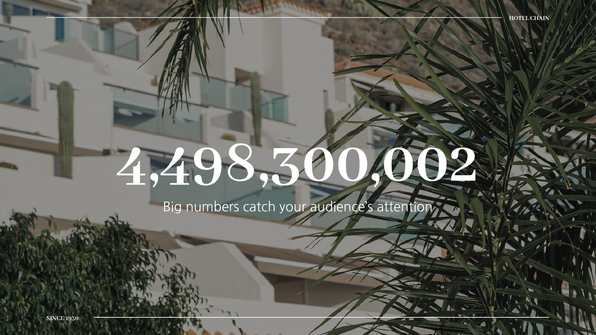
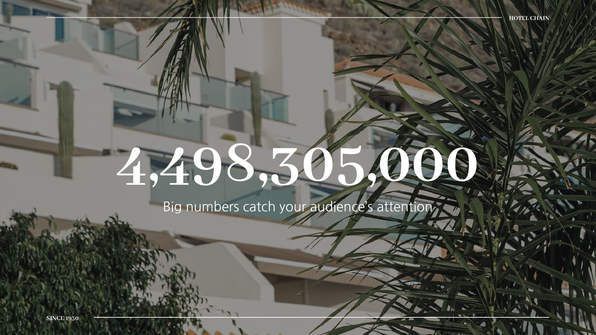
4,498,300,002: 4,498,300,002 -> 4,498,305,000
